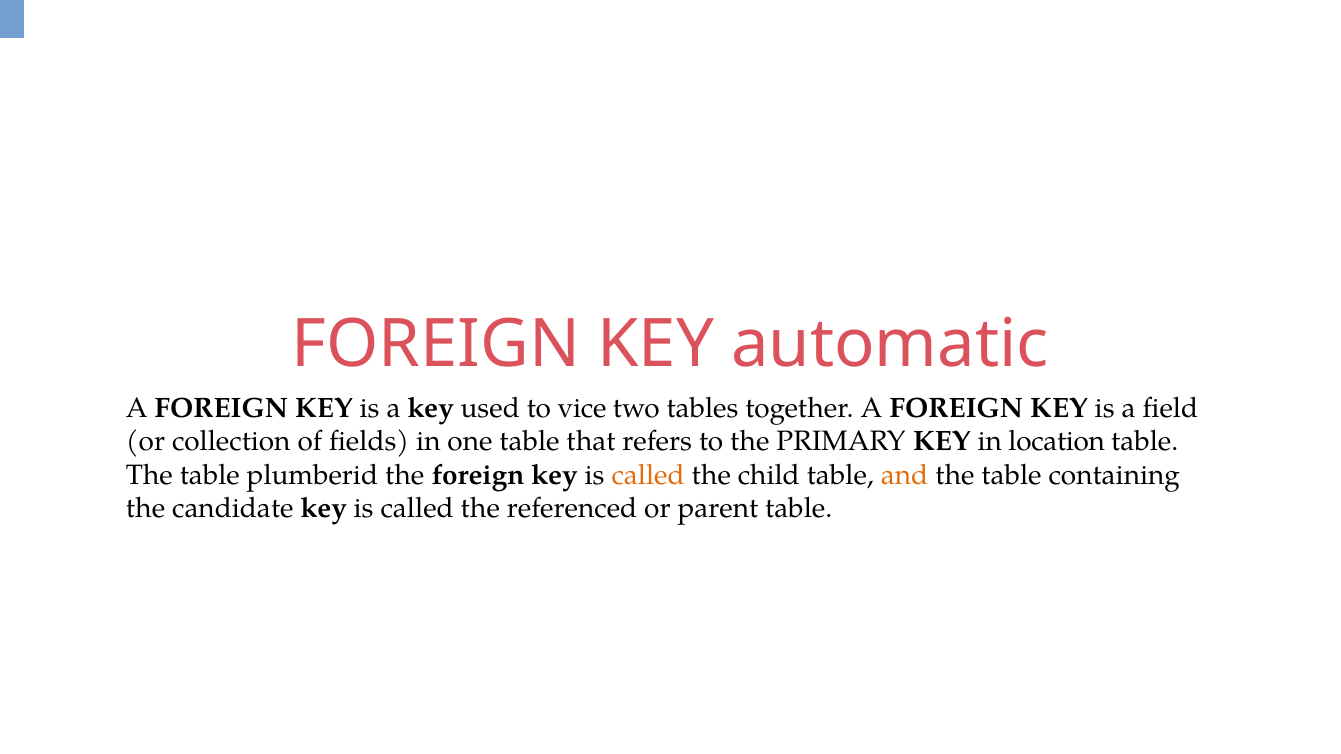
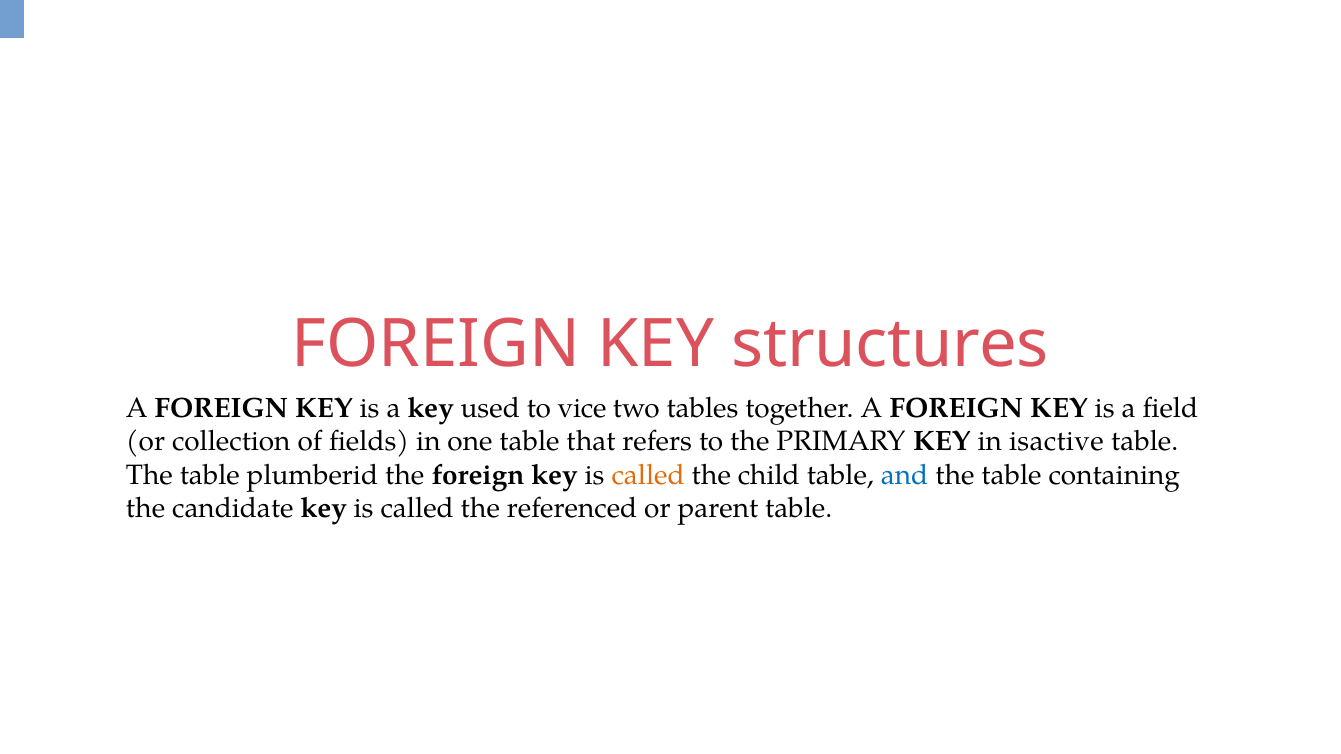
automatic: automatic -> structures
location: location -> isactive
and colour: orange -> blue
